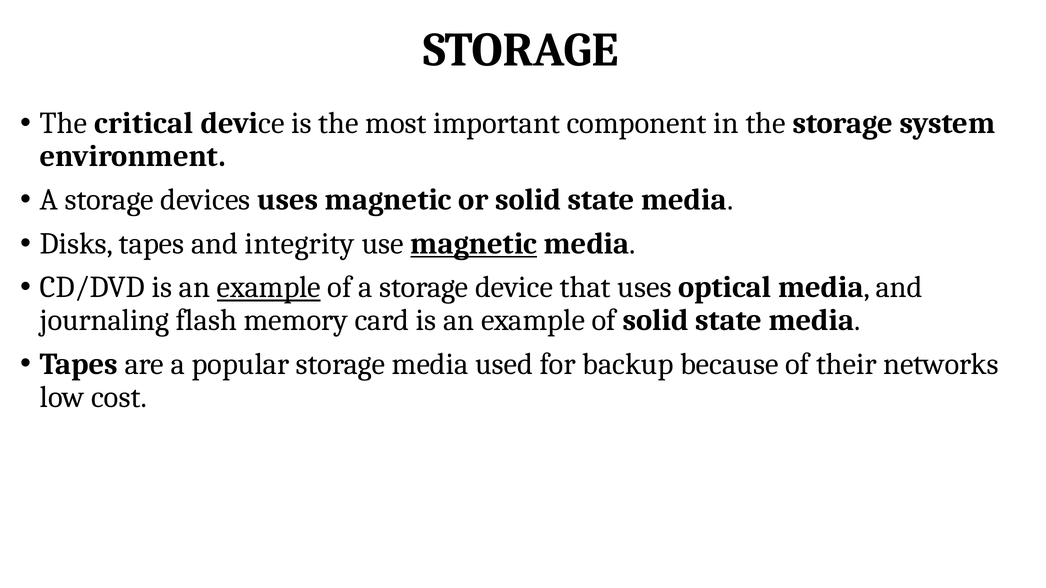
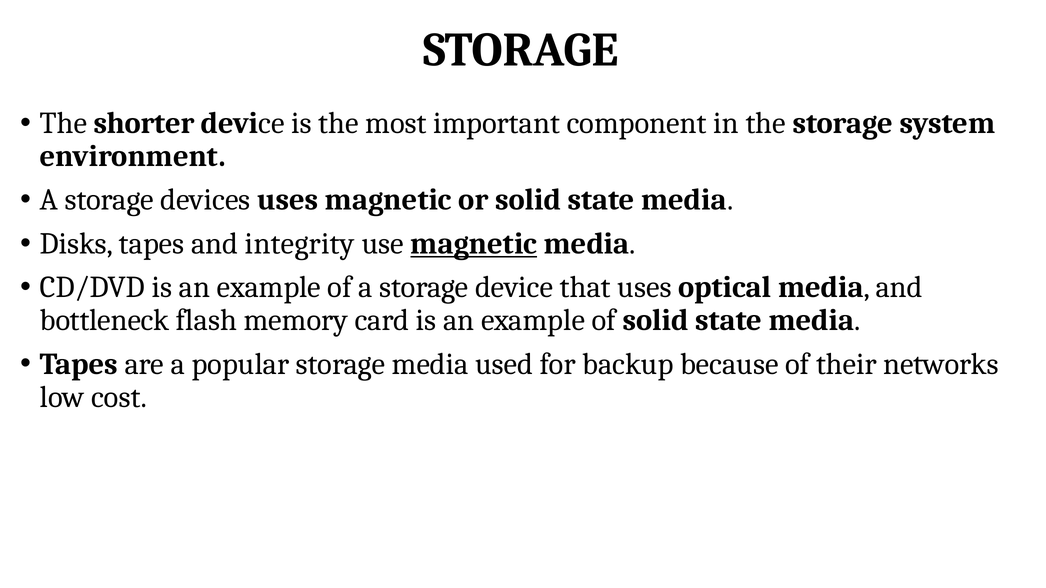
critical: critical -> shorter
example at (269, 288) underline: present -> none
journaling: journaling -> bottleneck
